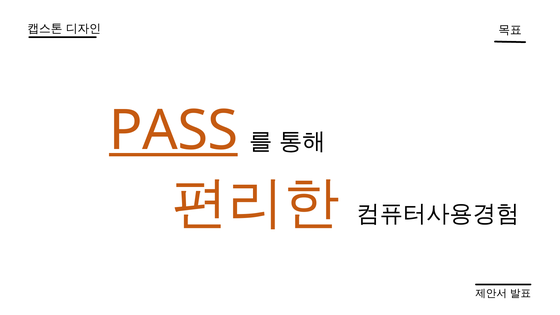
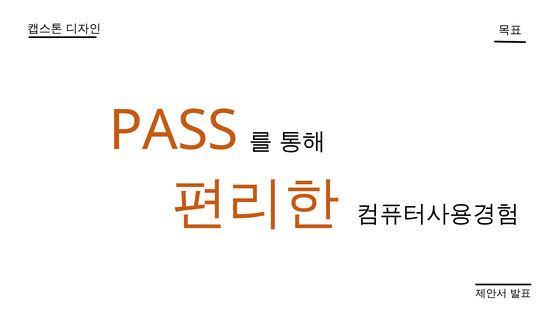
PASS underline: present -> none
